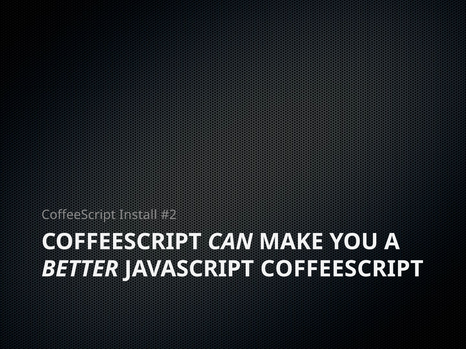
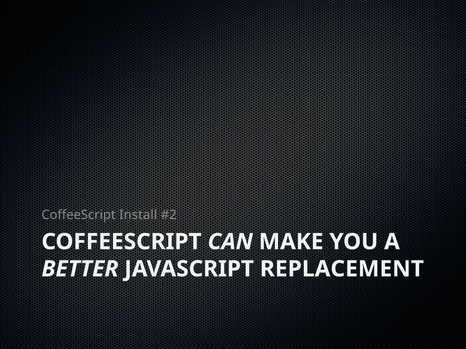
JAVASCRIPT COFFEESCRIPT: COFFEESCRIPT -> REPLACEMENT
